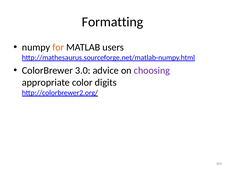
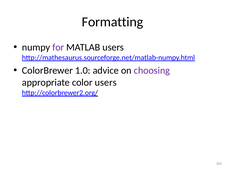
for colour: orange -> purple
3.0: 3.0 -> 1.0
color digits: digits -> users
